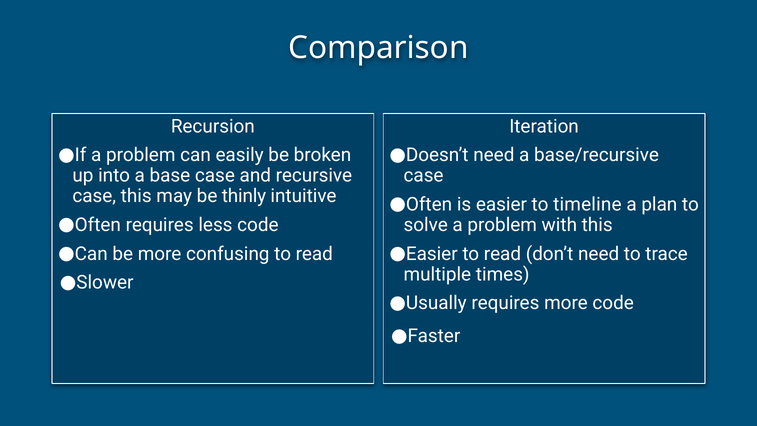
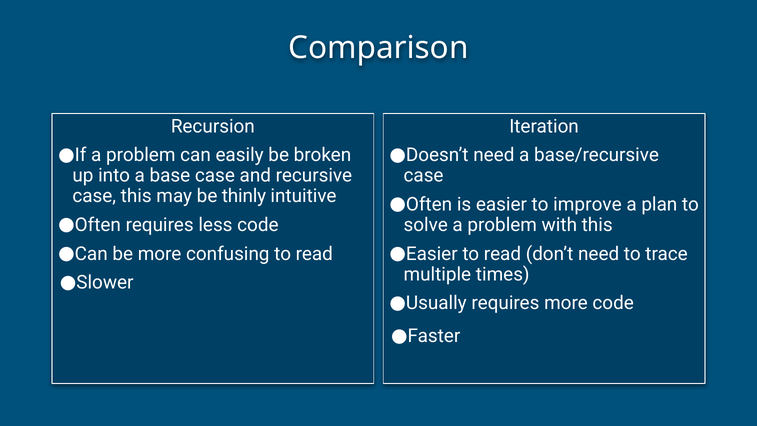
timeline: timeline -> improve
